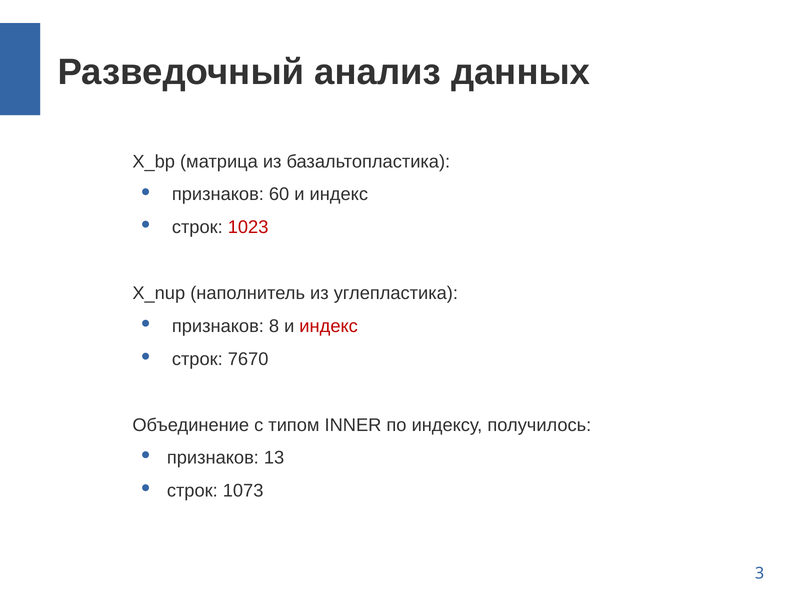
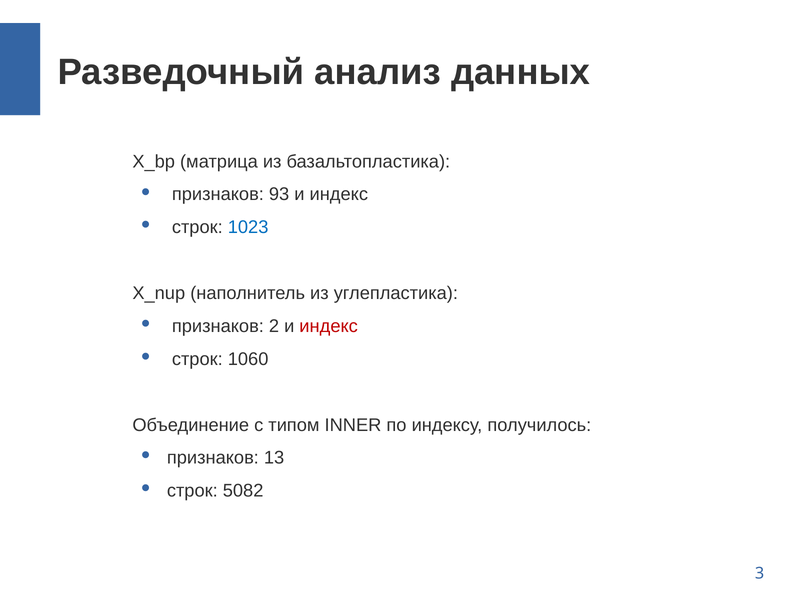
60: 60 -> 93
1023 colour: red -> blue
8: 8 -> 2
7670: 7670 -> 1060
1073: 1073 -> 5082
